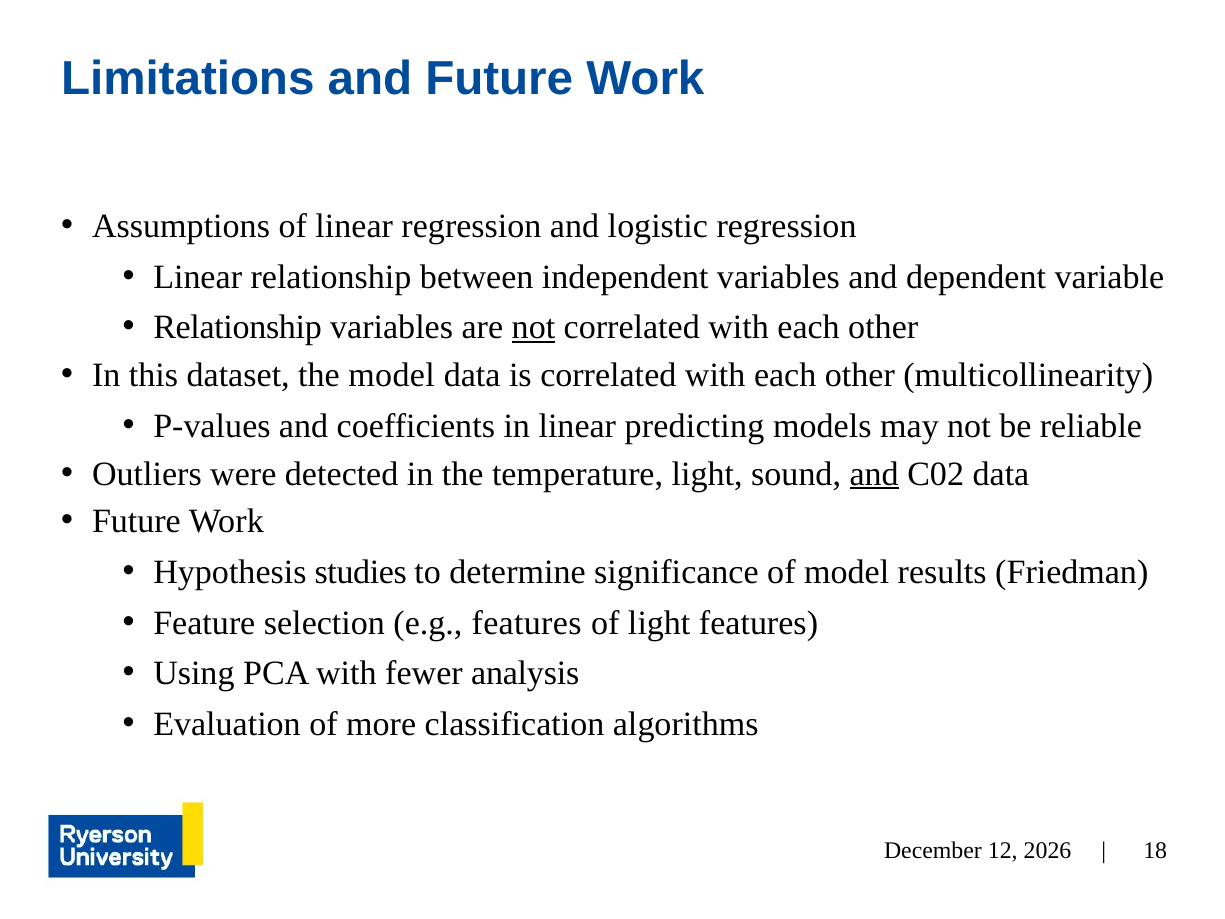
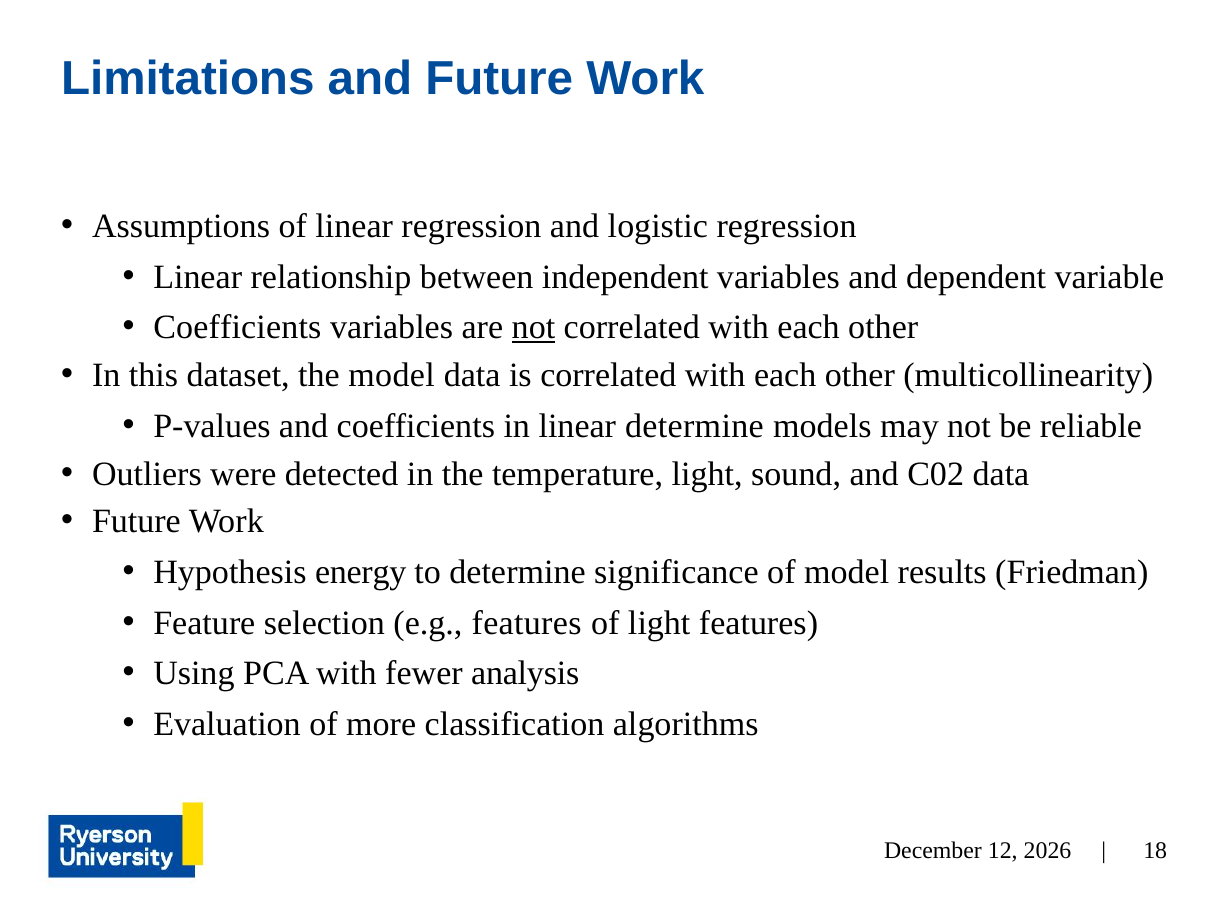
Relationship at (238, 328): Relationship -> Coefficients
linear predicting: predicting -> determine
and at (874, 474) underline: present -> none
studies: studies -> energy
